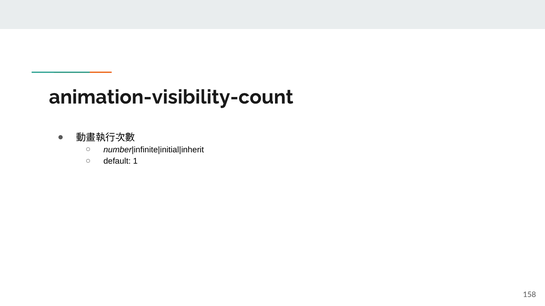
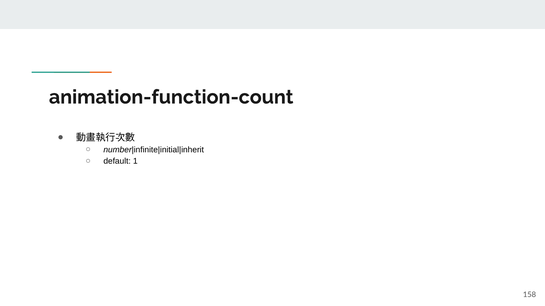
animation-visibility-count: animation-visibility-count -> animation-function-count
